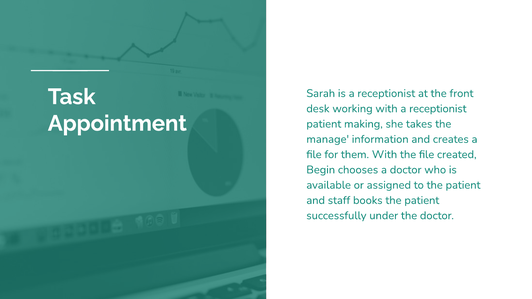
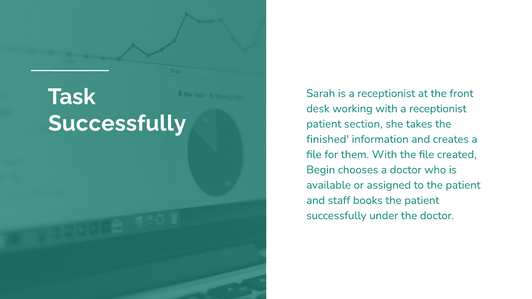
Appointment at (117, 123): Appointment -> Successfully
making: making -> section
manage: manage -> finished
